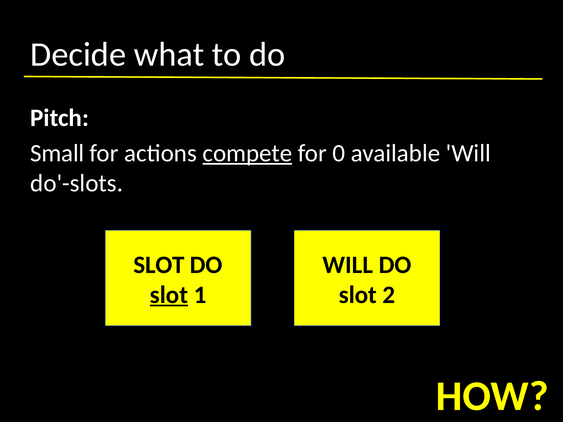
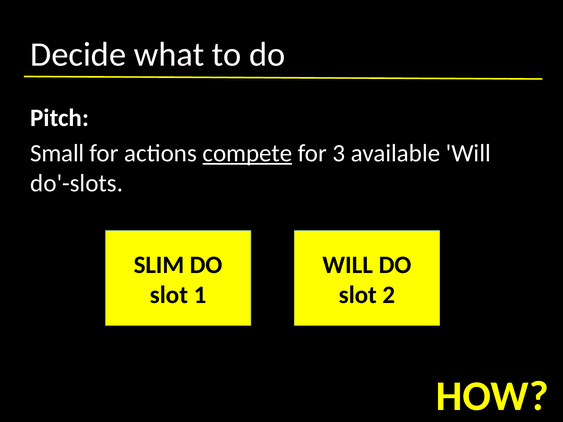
0: 0 -> 3
SLOT at (159, 265): SLOT -> SLIM
slot at (169, 295) underline: present -> none
